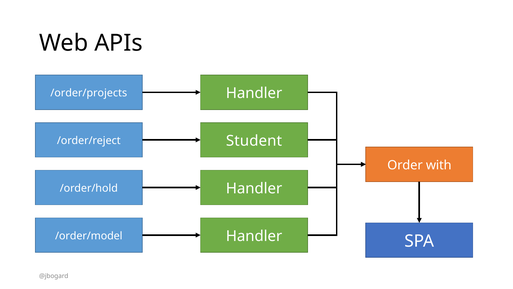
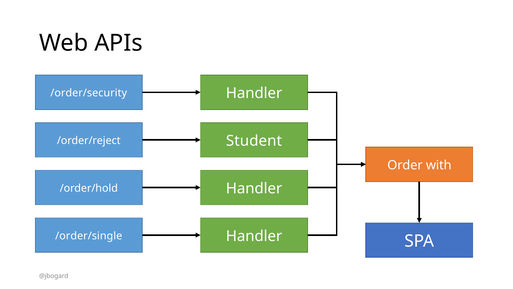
/order/projects: /order/projects -> /order/security
/order/model: /order/model -> /order/single
